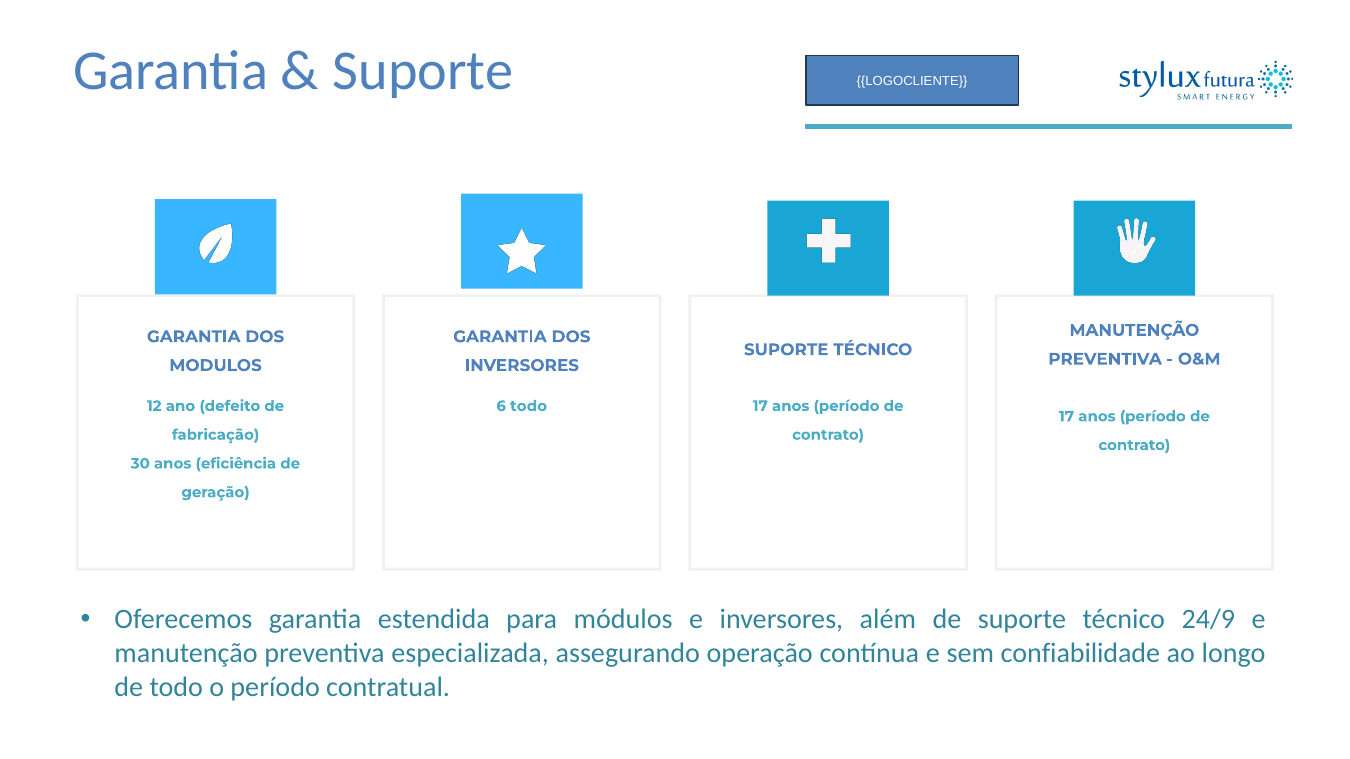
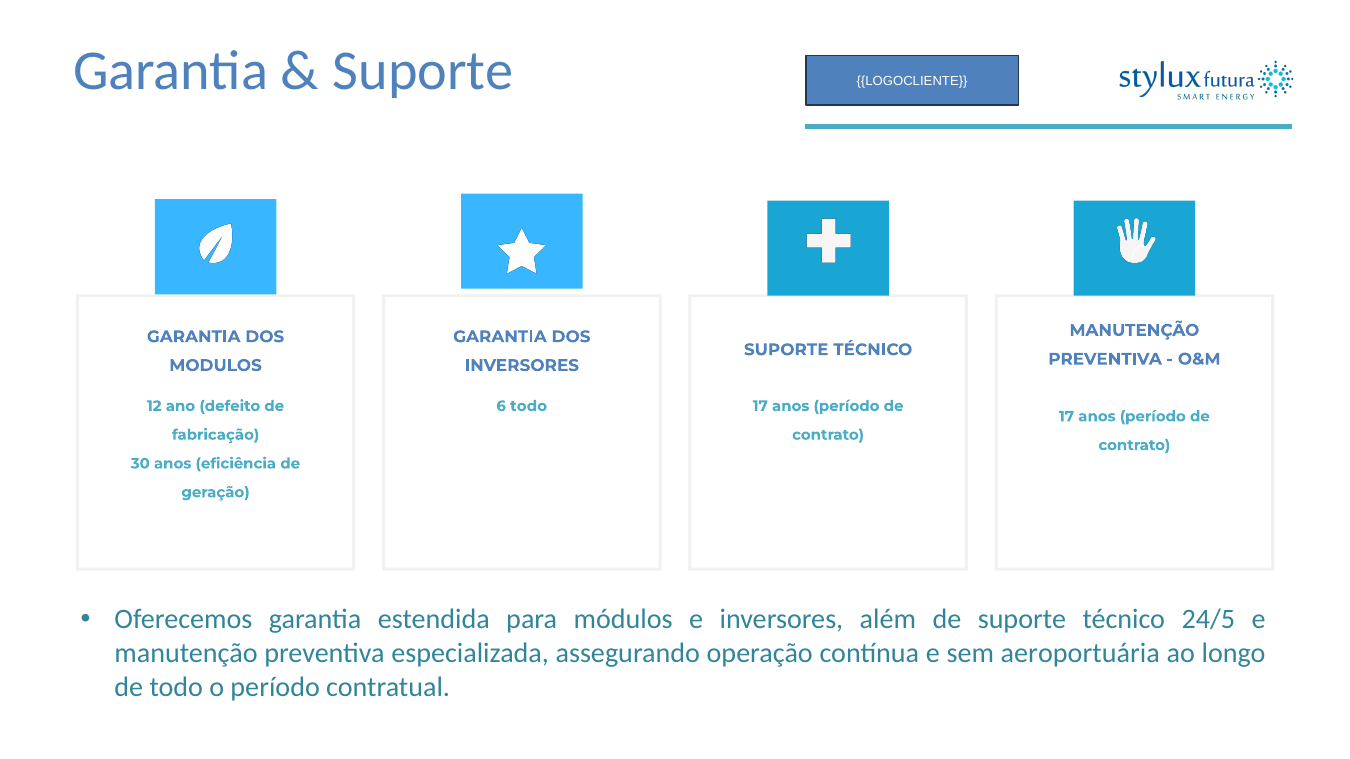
24/9: 24/9 -> 24/5
confiabilidade: confiabilidade -> aeroportuária
